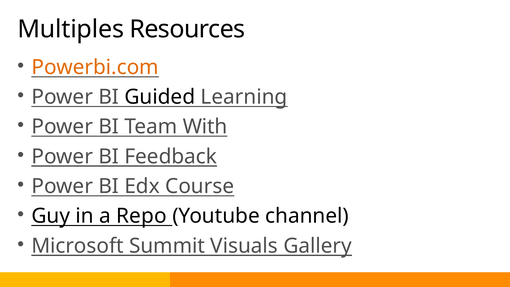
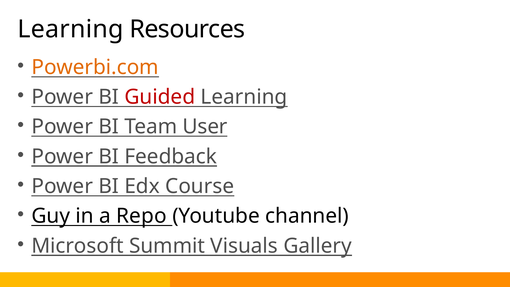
Multiples at (71, 29): Multiples -> Learning
Guided colour: black -> red
With: With -> User
